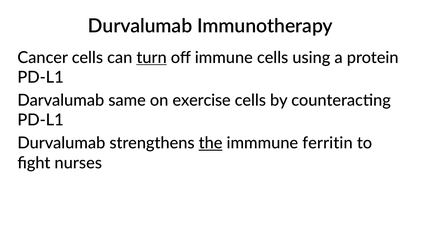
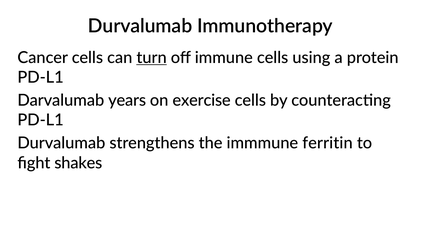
same: same -> years
the underline: present -> none
nurses: nurses -> shakes
